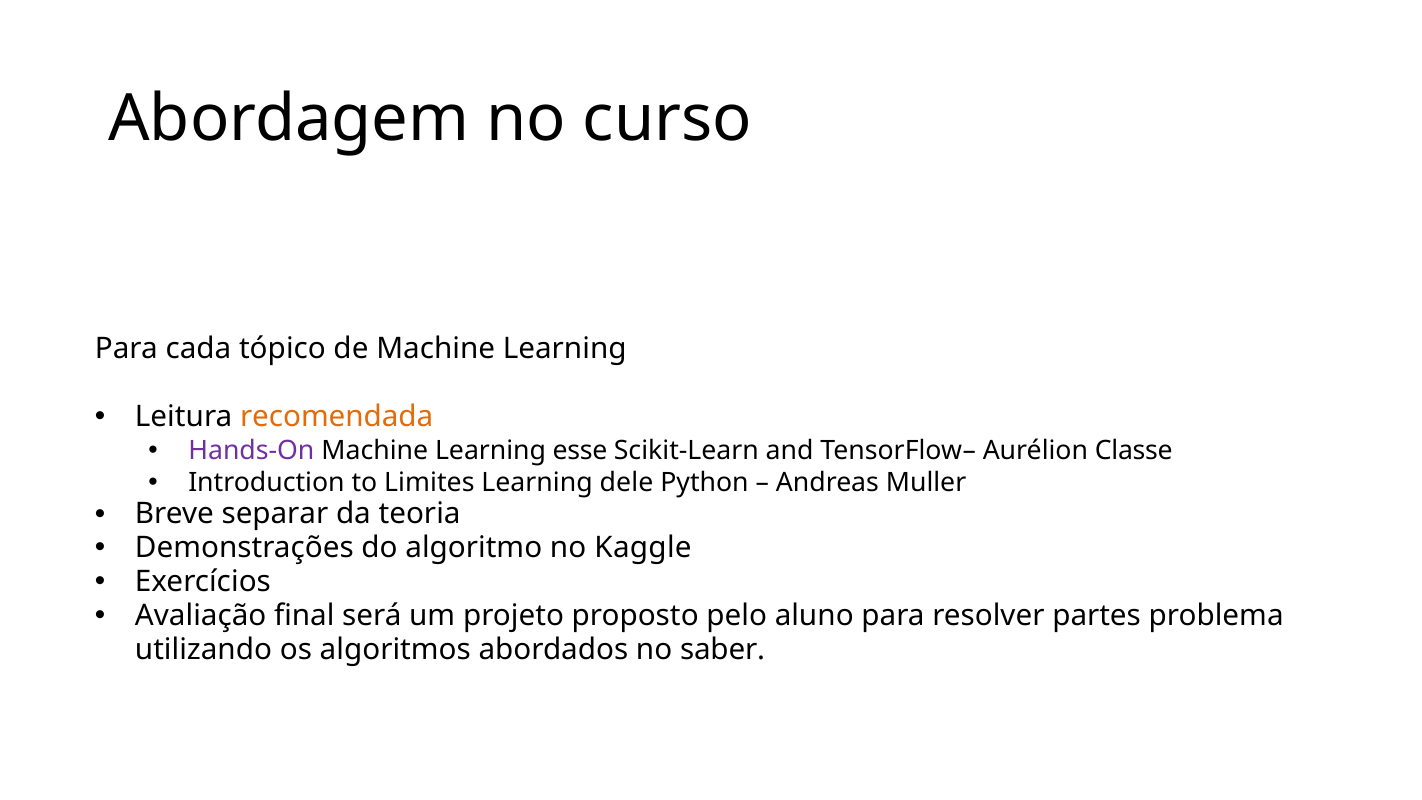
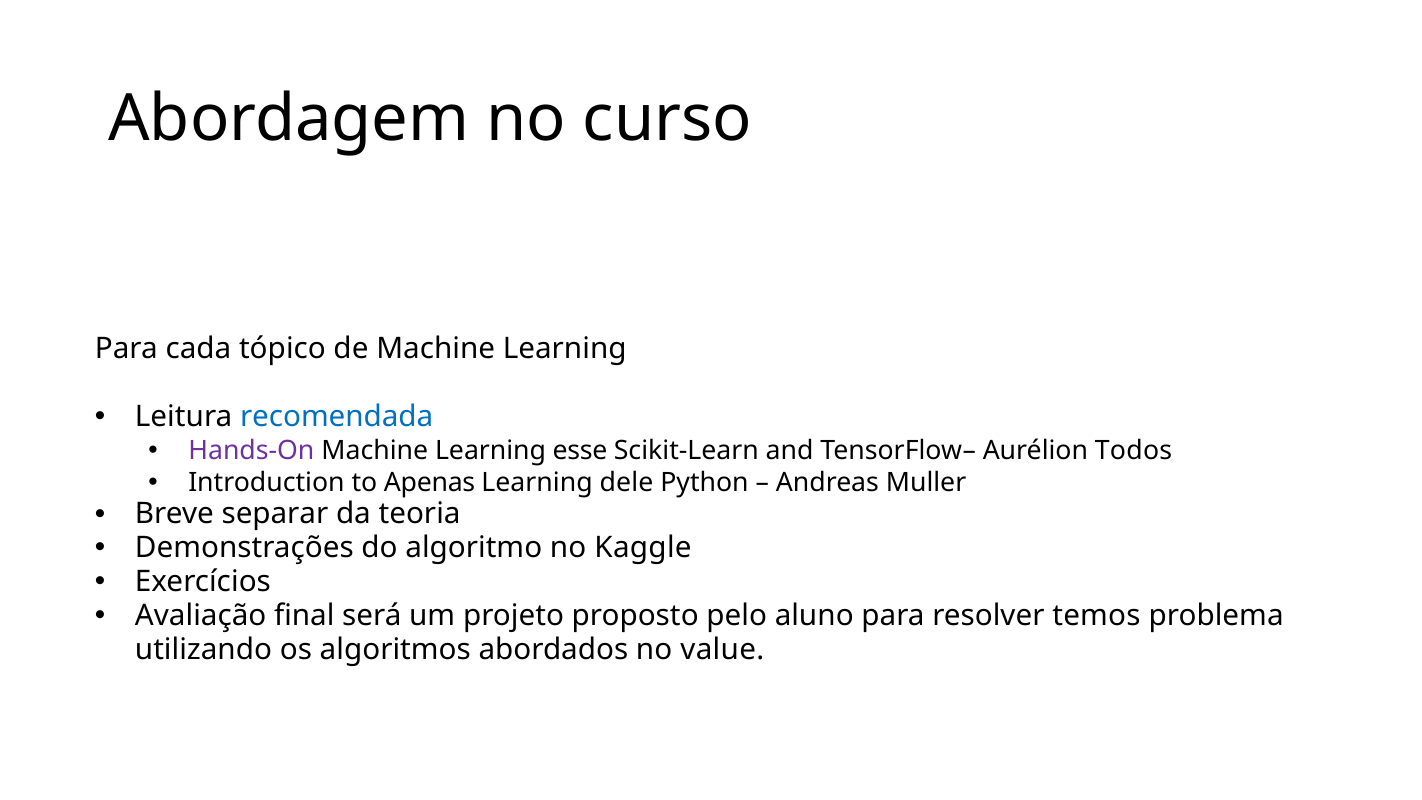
recomendada colour: orange -> blue
Classe: Classe -> Todos
Limites: Limites -> Apenas
partes: partes -> temos
saber: saber -> value
